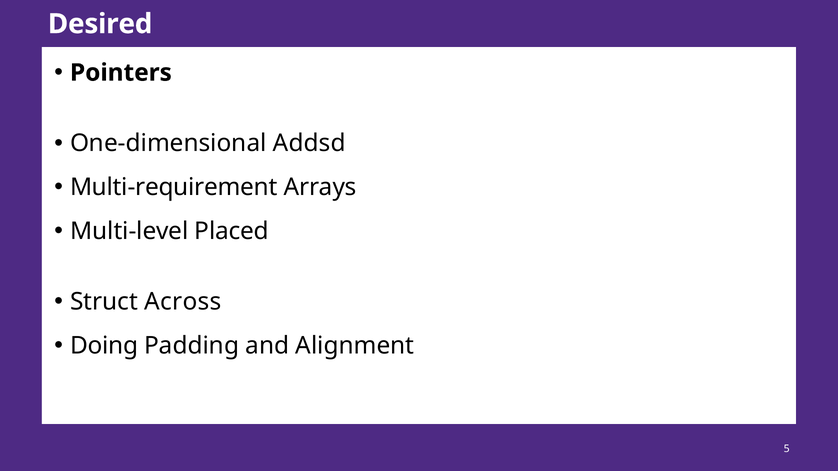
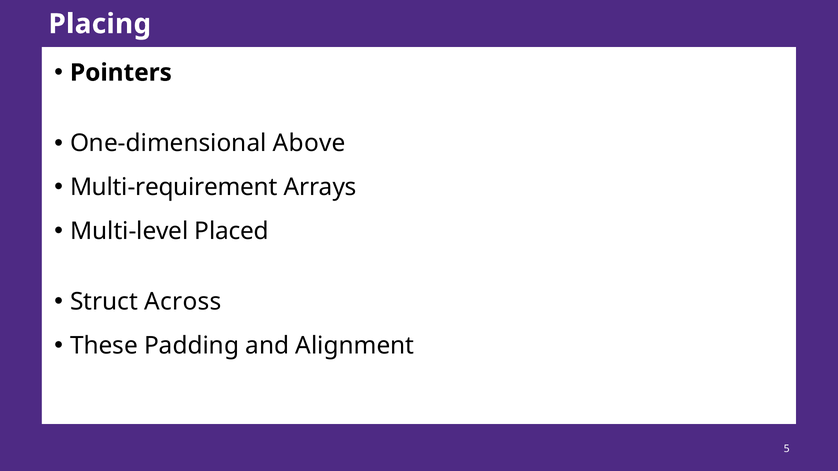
Desired: Desired -> Placing
Addsd: Addsd -> Above
Doing: Doing -> These
